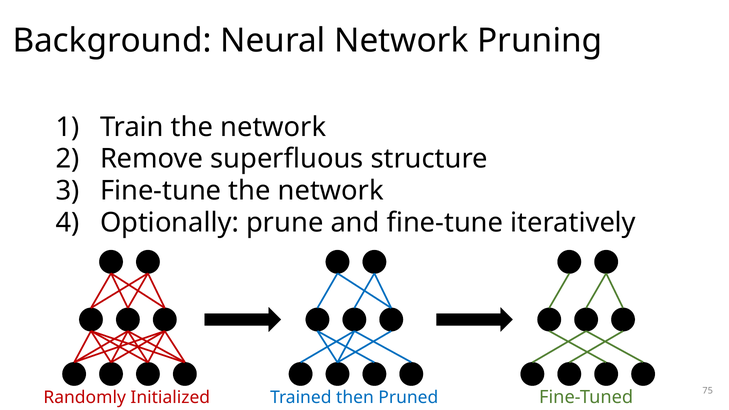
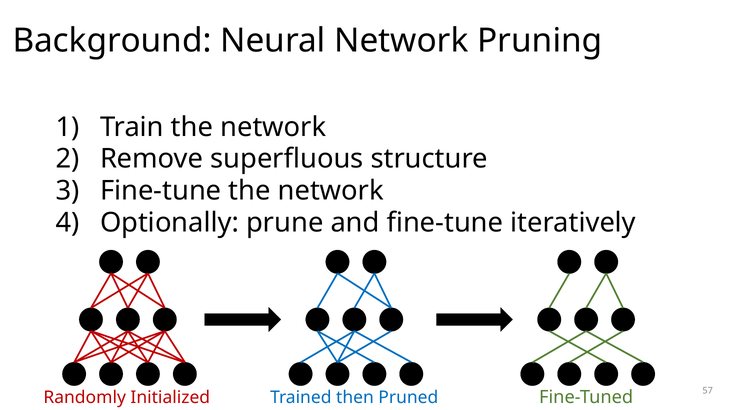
75: 75 -> 57
